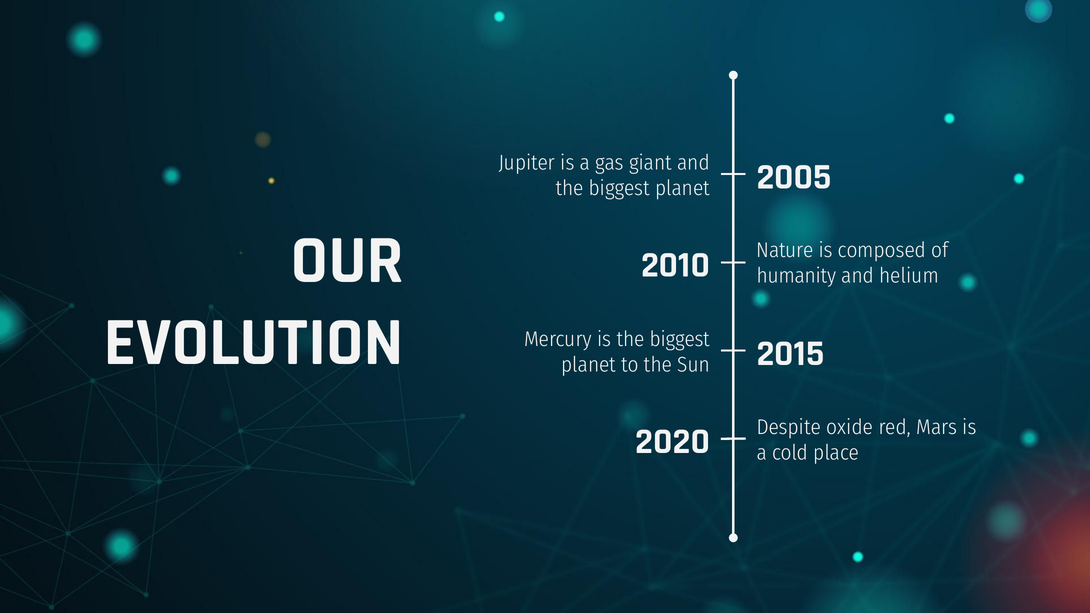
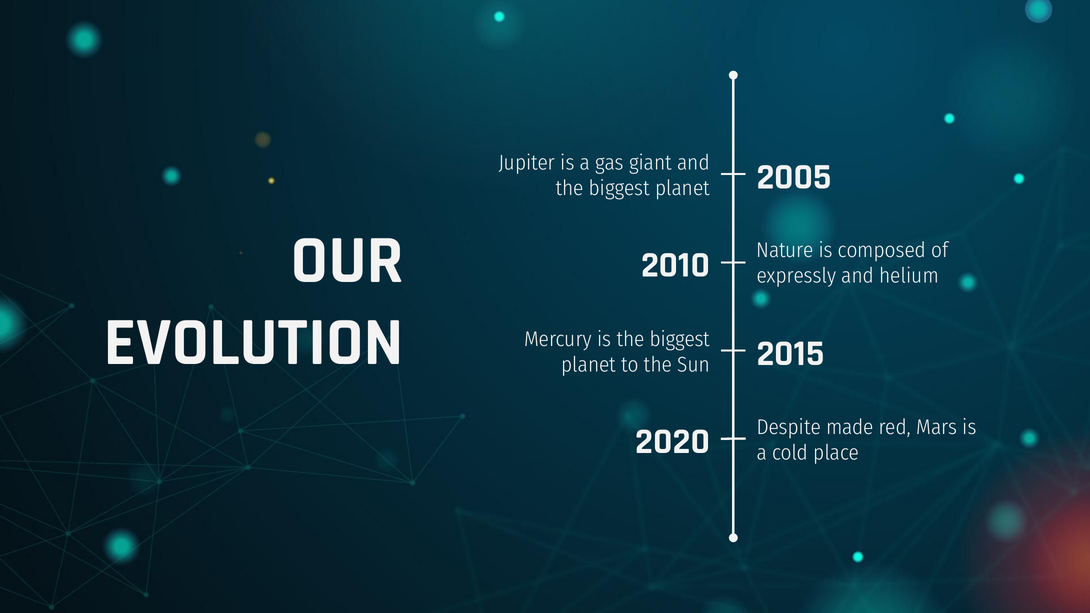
humanity: humanity -> expressly
oxide: oxide -> made
